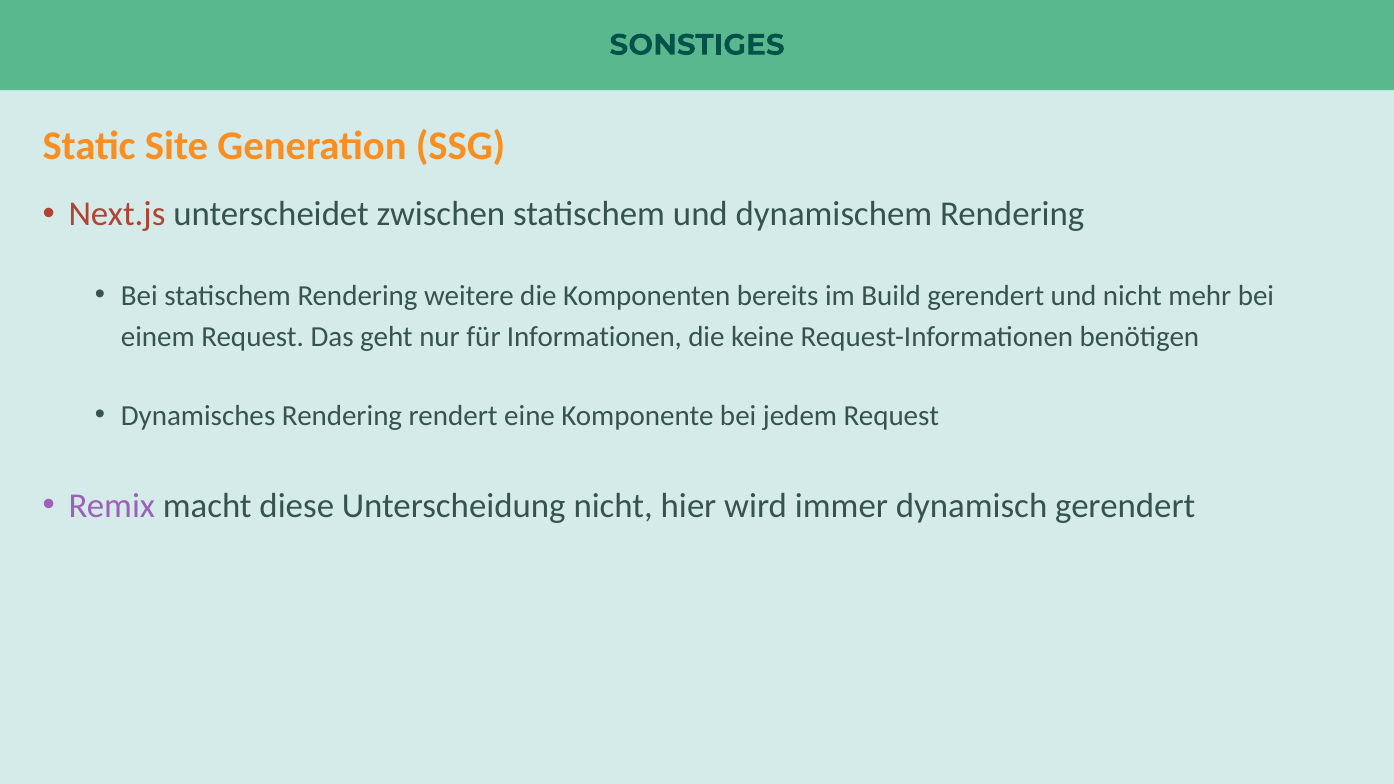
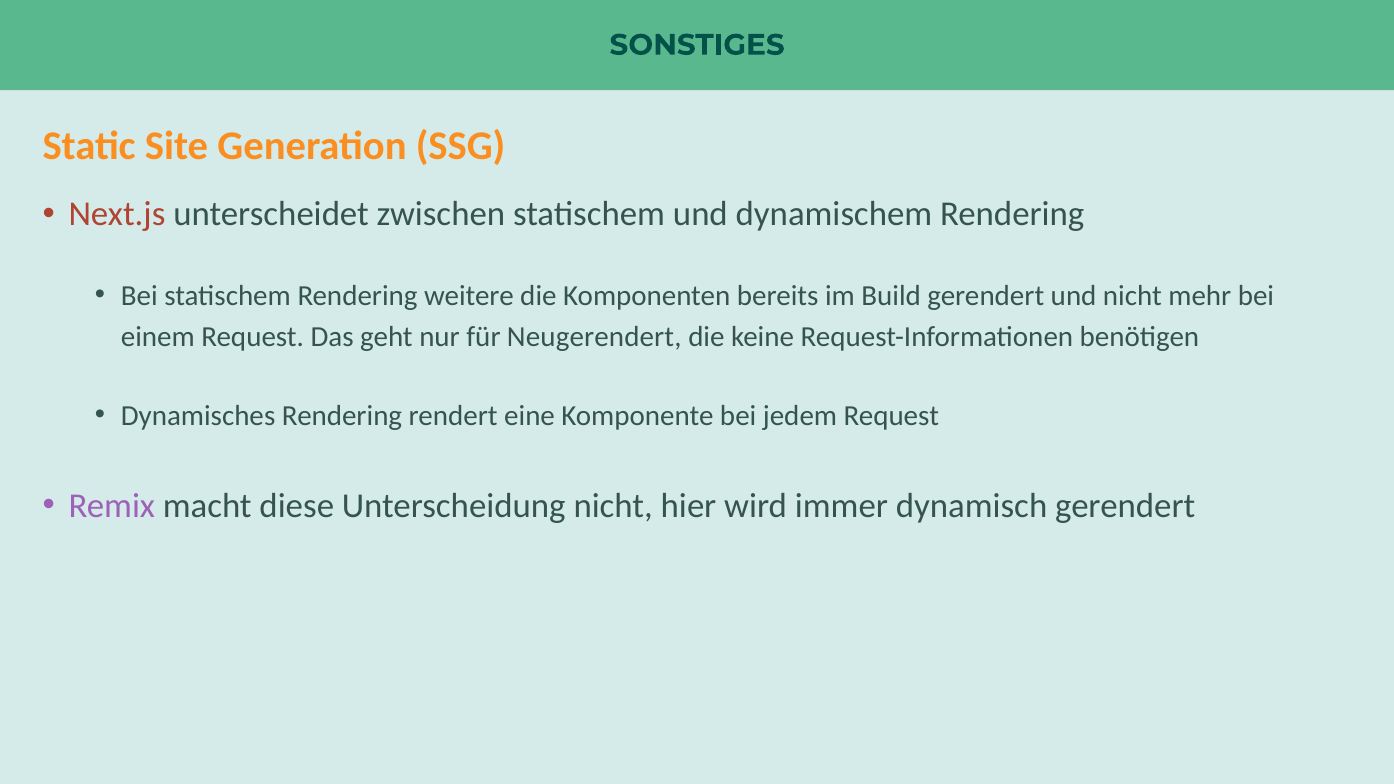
Informationen: Informationen -> Neugerendert
